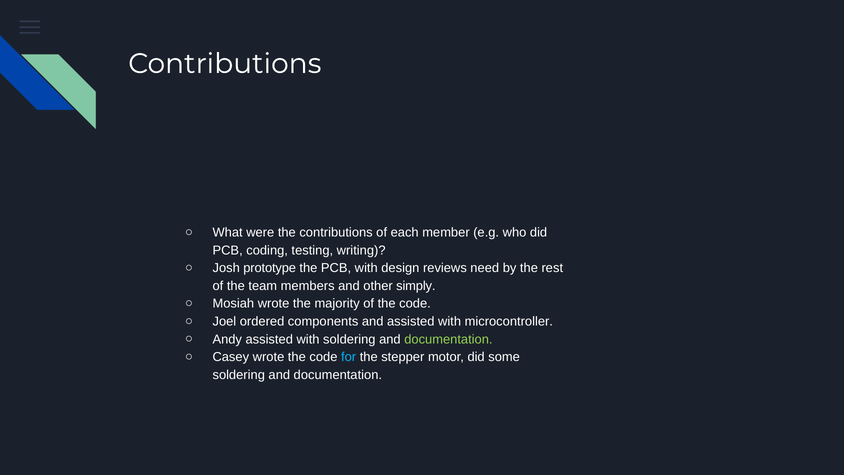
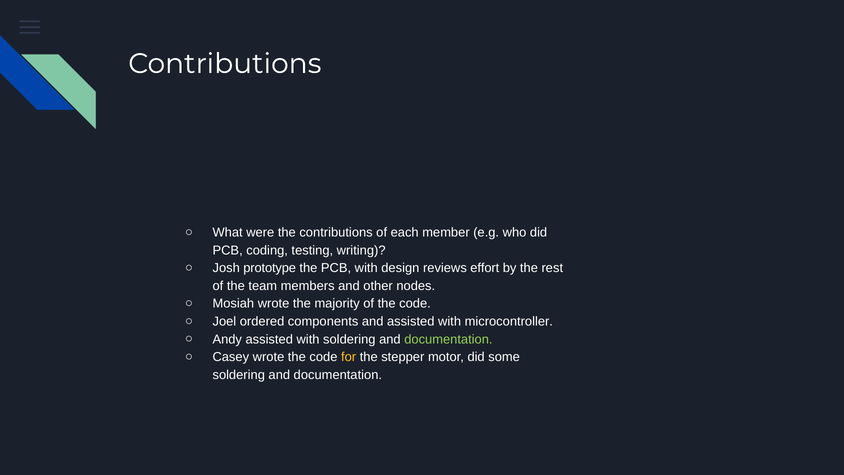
need: need -> effort
simply: simply -> nodes
for colour: light blue -> yellow
